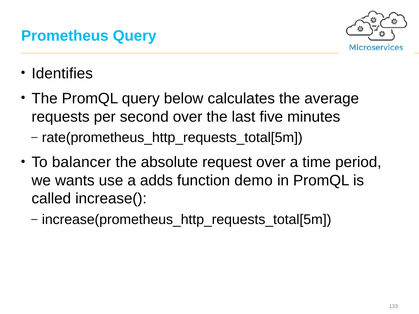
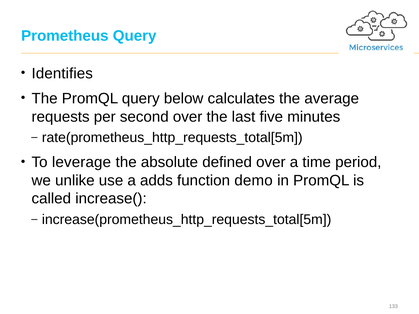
balancer: balancer -> leverage
request: request -> defined
wants: wants -> unlike
